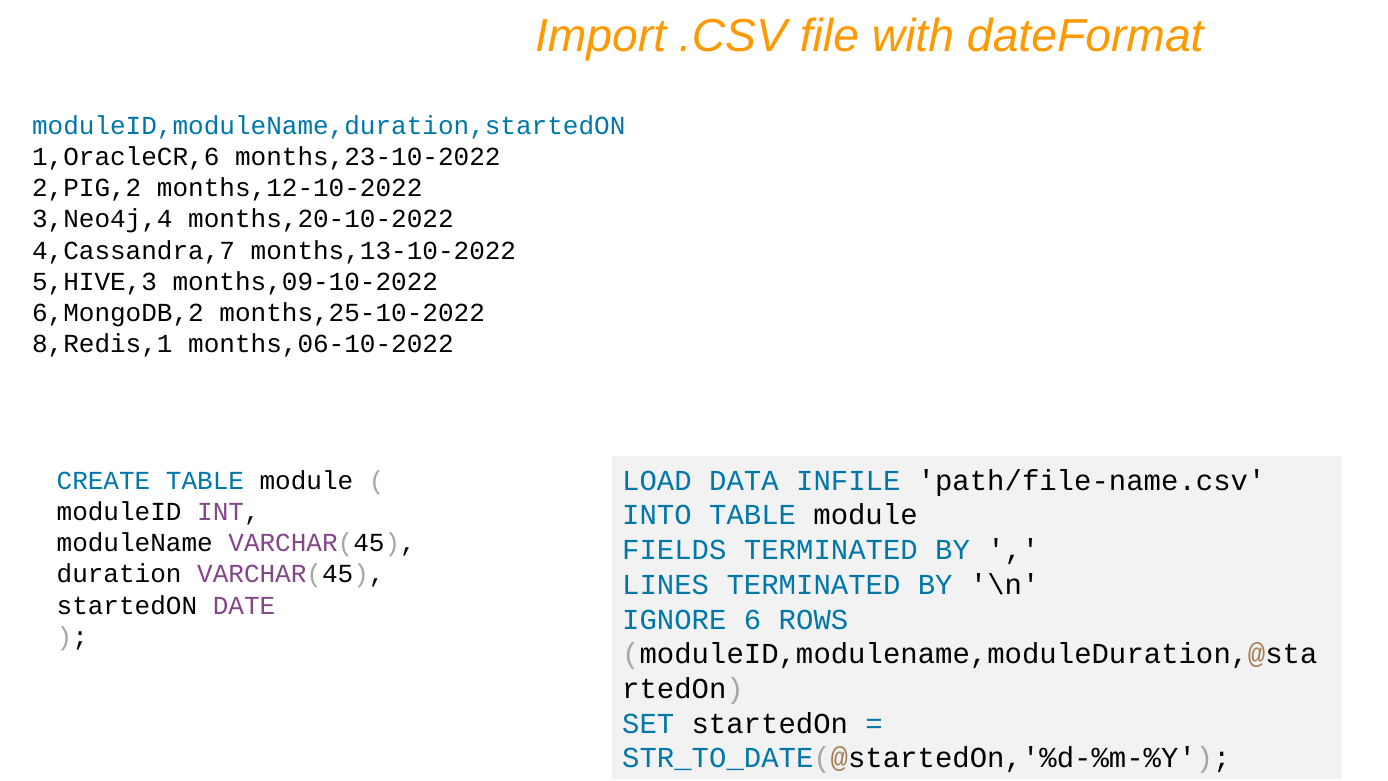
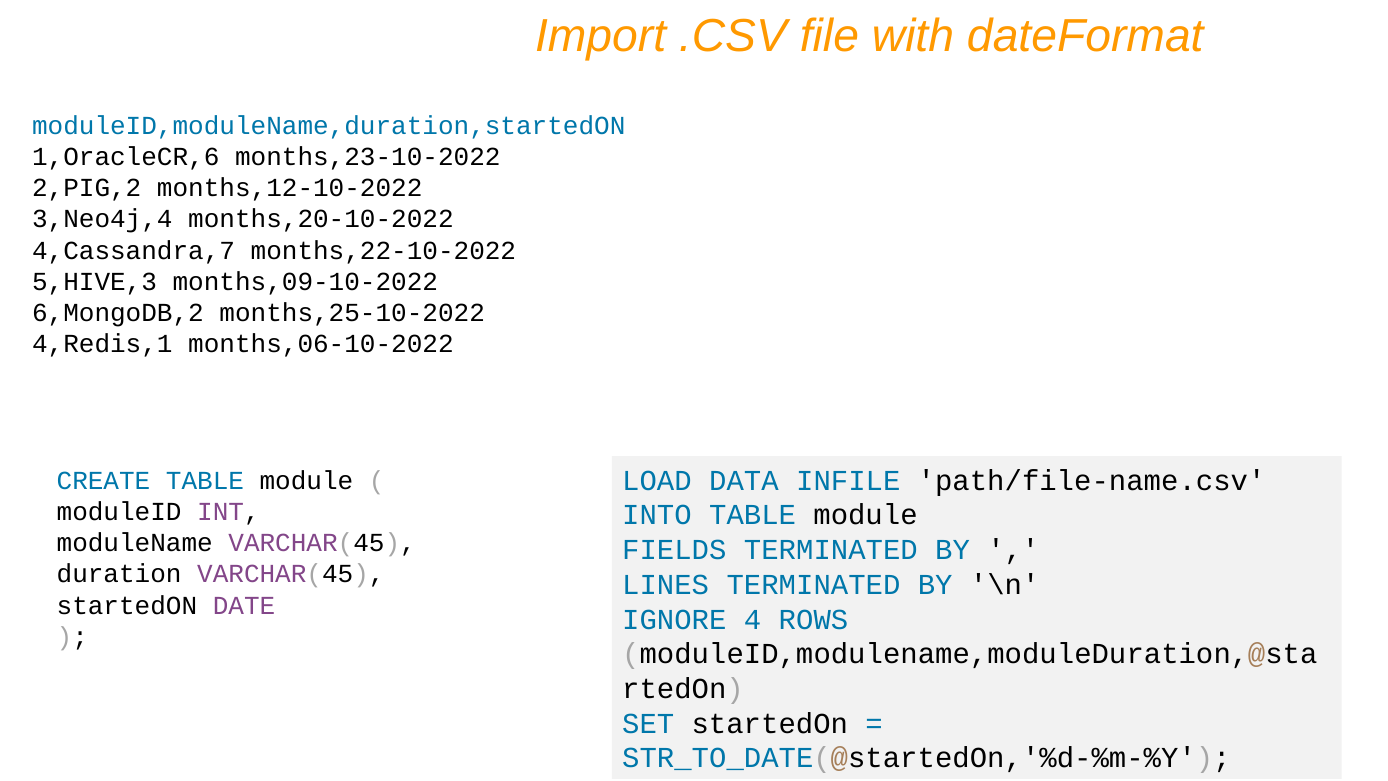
months,13-10-2022: months,13-10-2022 -> months,22-10-2022
8,Redis,1: 8,Redis,1 -> 4,Redis,1
6: 6 -> 4
